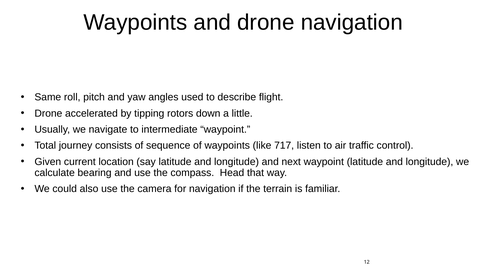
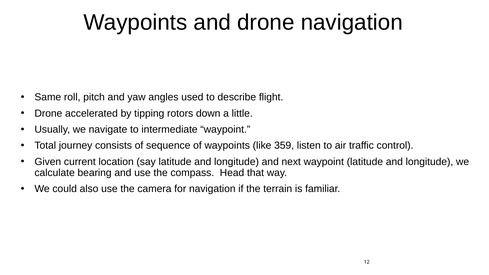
717: 717 -> 359
